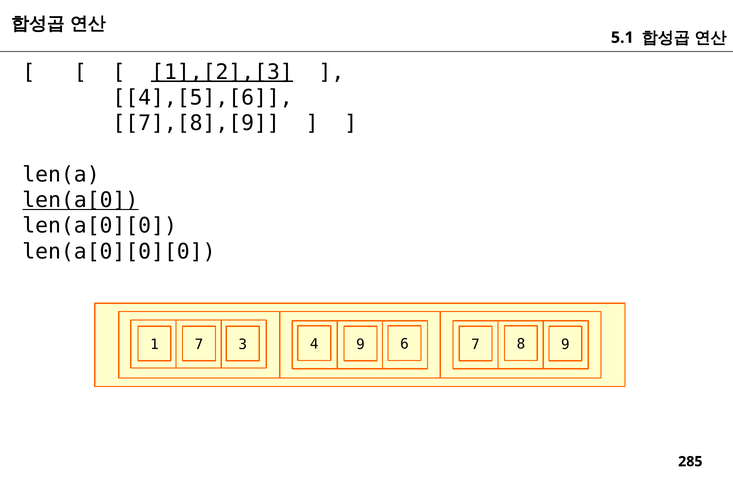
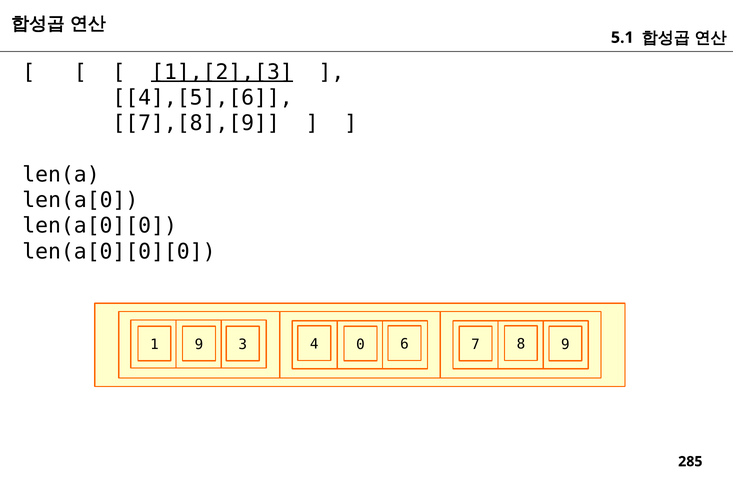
len(a[0 underline: present -> none
1 7: 7 -> 9
4 9: 9 -> 0
